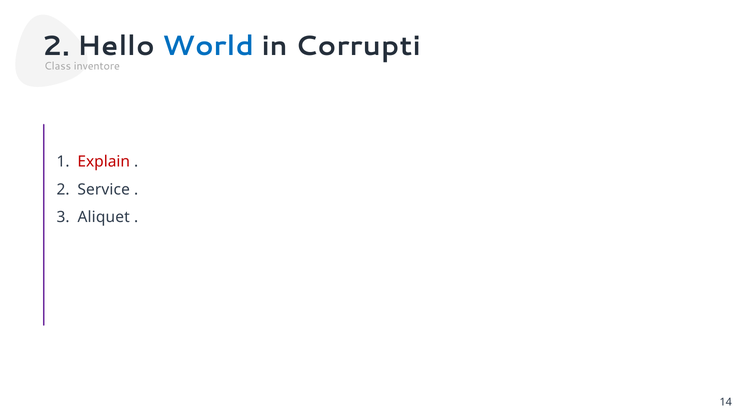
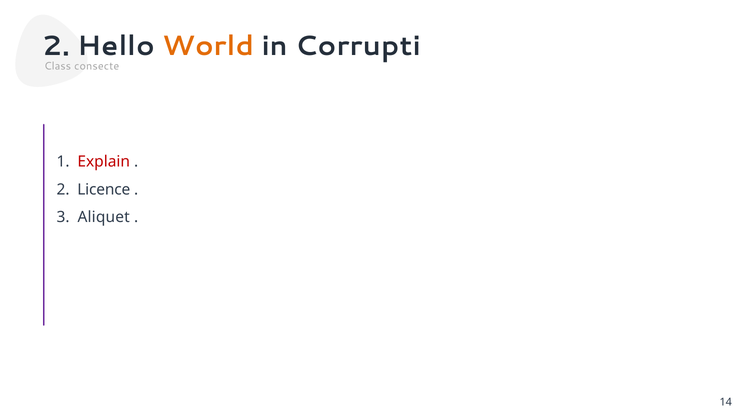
World colour: blue -> orange
inventore: inventore -> consecte
Service: Service -> Licence
